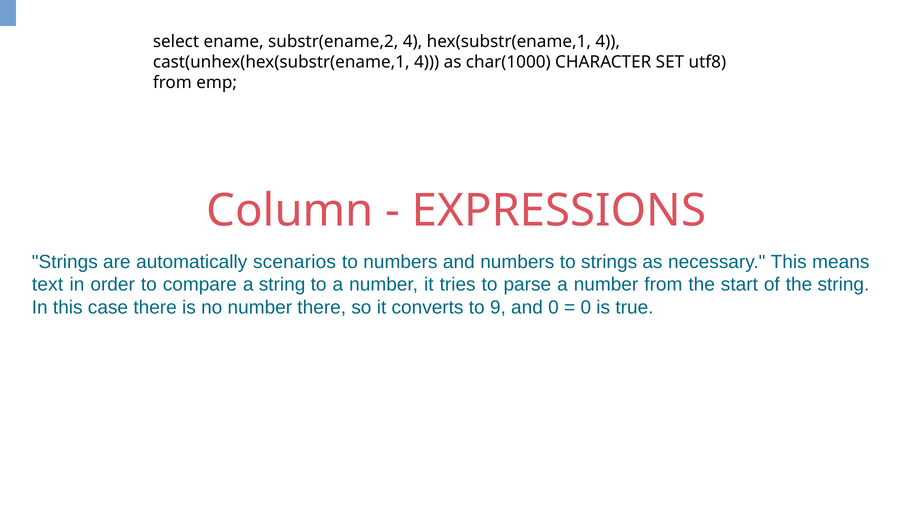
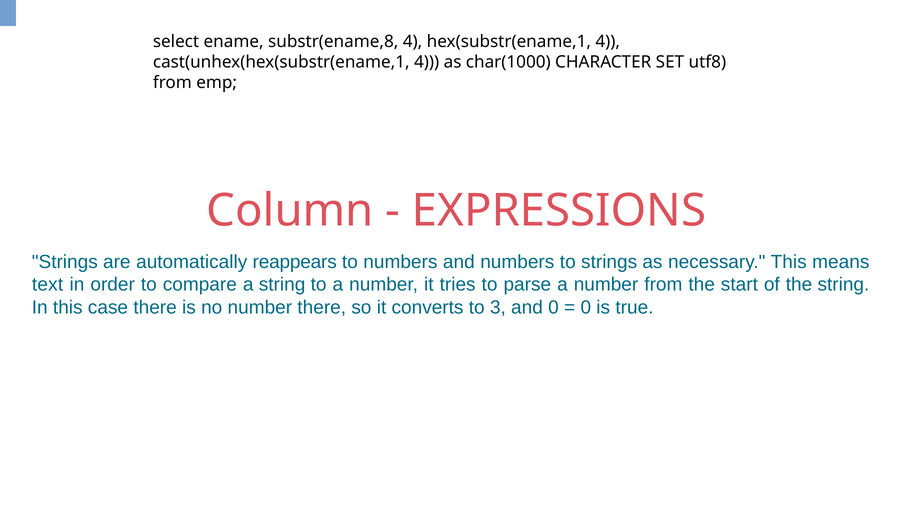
substr(ename,2: substr(ename,2 -> substr(ename,8
scenarios: scenarios -> reappears
9: 9 -> 3
